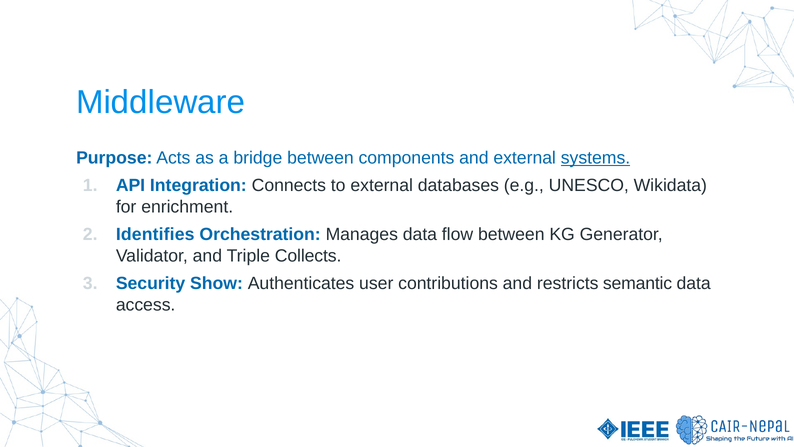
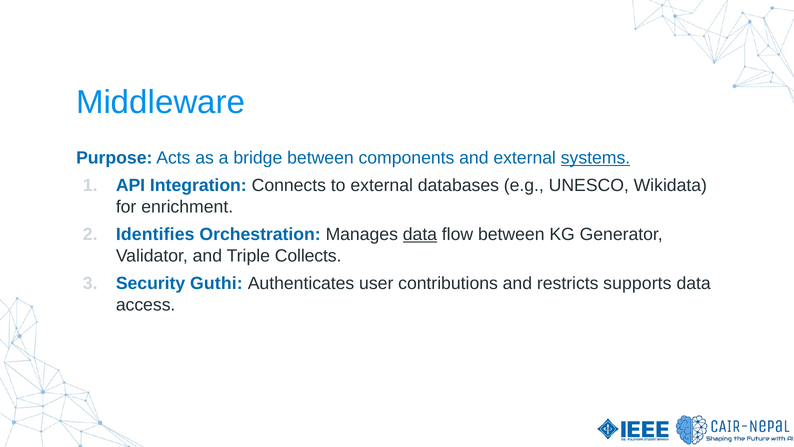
data at (420, 234) underline: none -> present
Show: Show -> Guthi
semantic: semantic -> supports
